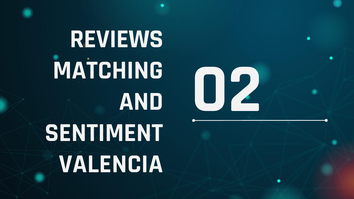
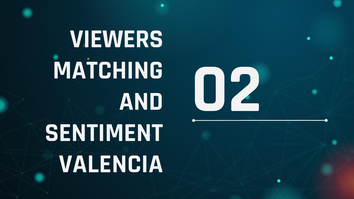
REVIEWS: REVIEWS -> VIEWERS
